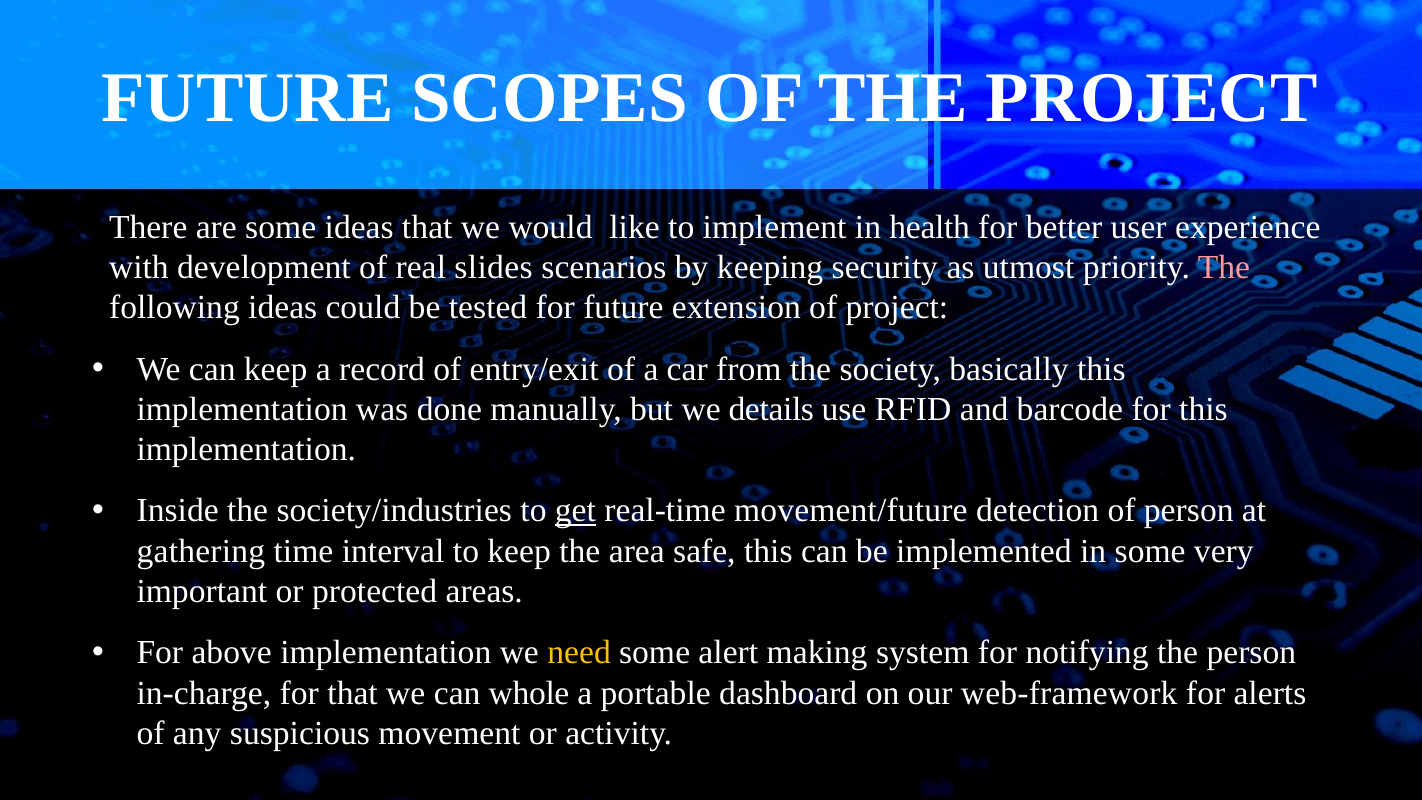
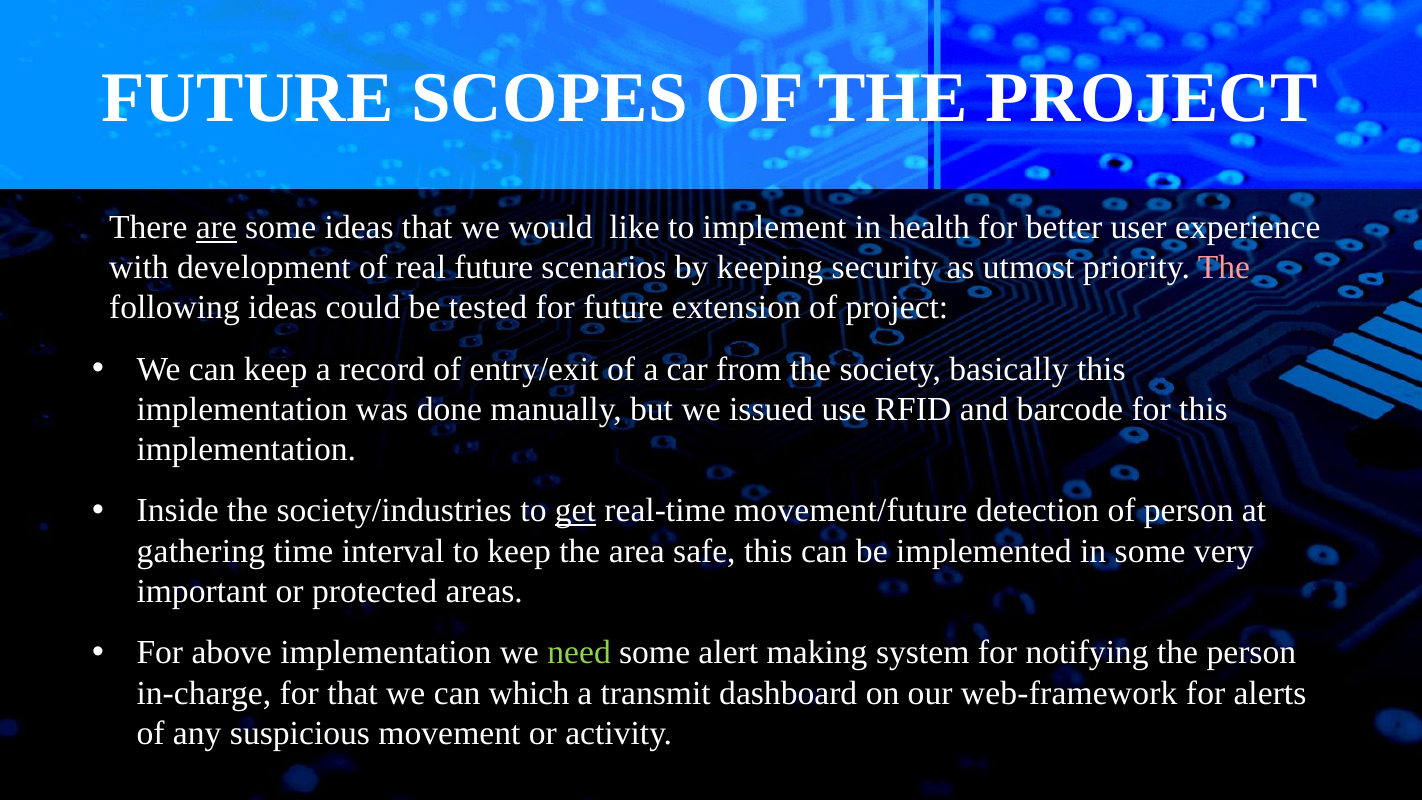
are underline: none -> present
real slides: slides -> future
details: details -> issued
need colour: yellow -> light green
whole: whole -> which
portable: portable -> transmit
